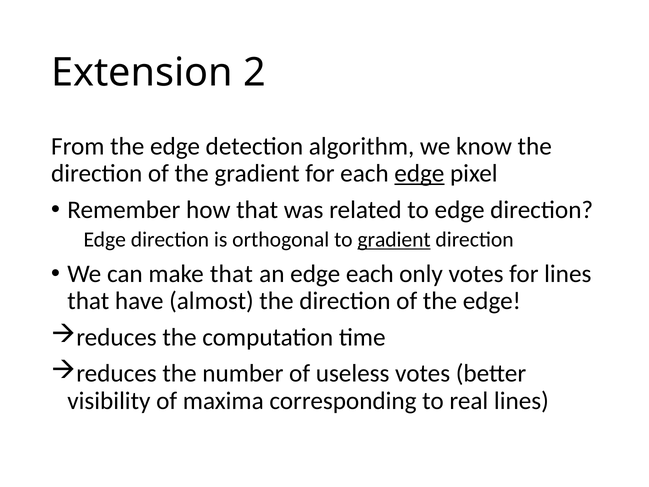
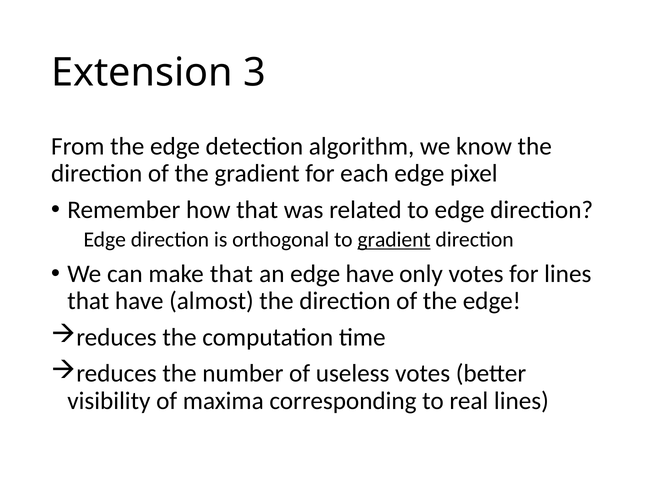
2: 2 -> 3
edge at (419, 173) underline: present -> none
edge each: each -> have
